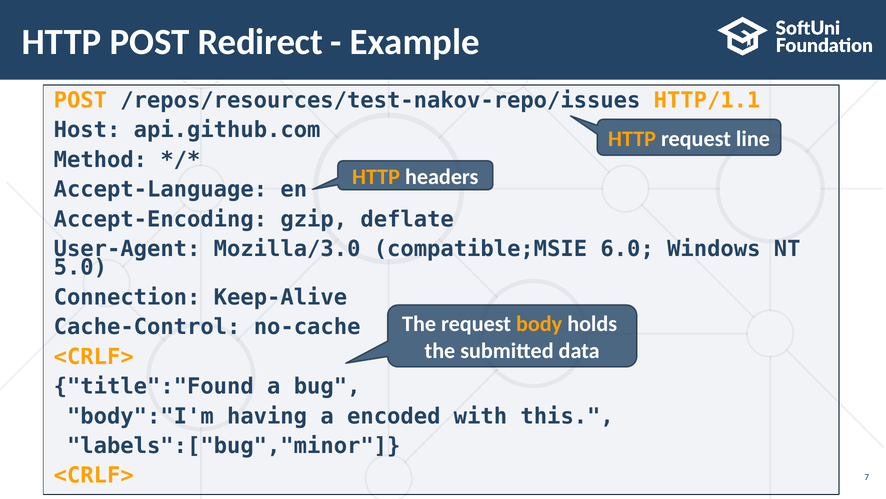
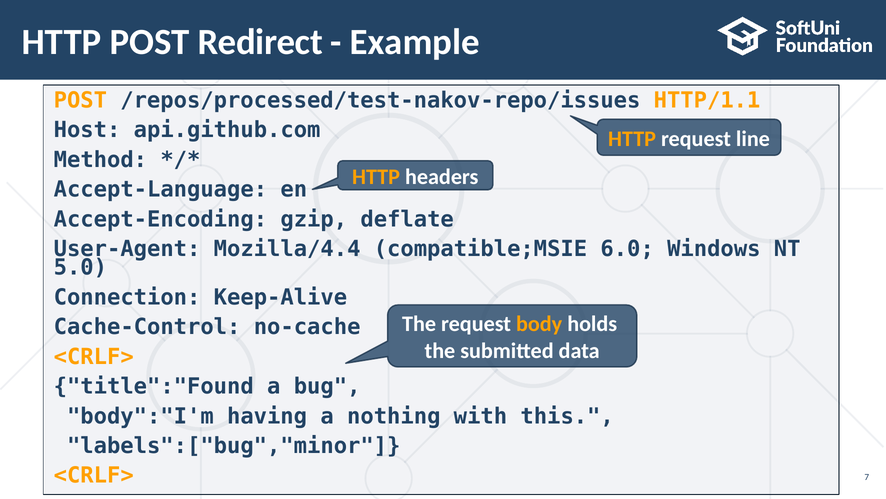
/repos/resources/test-nakov-repo/issues: /repos/resources/test-nakov-repo/issues -> /repos/processed/test-nakov-repo/issues
Mozilla/3.0: Mozilla/3.0 -> Mozilla/4.4
encoded: encoded -> nothing
